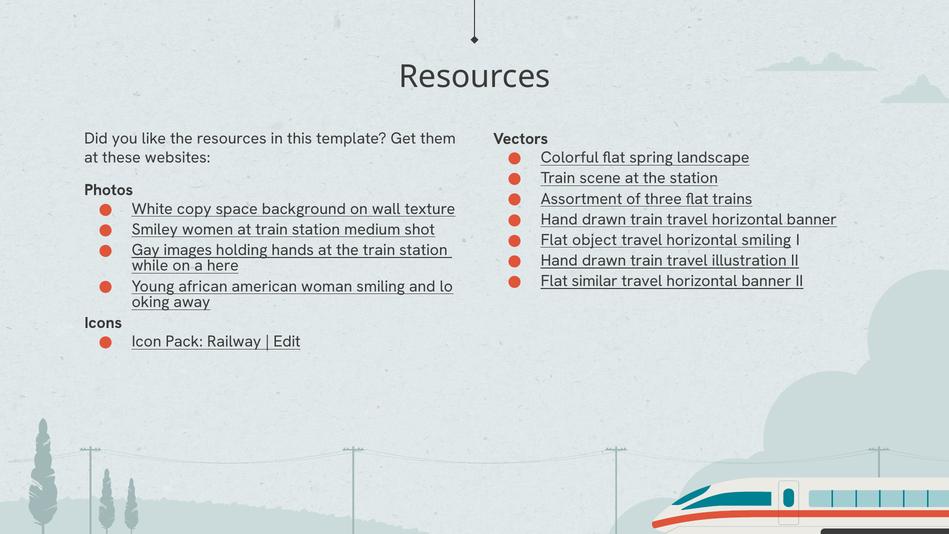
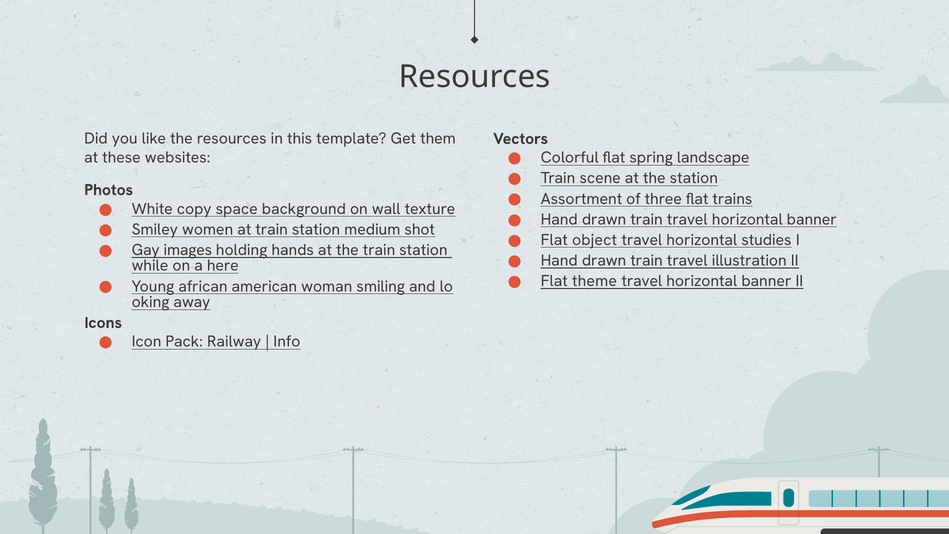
horizontal smiling: smiling -> studies
similar: similar -> theme
Edit: Edit -> Info
